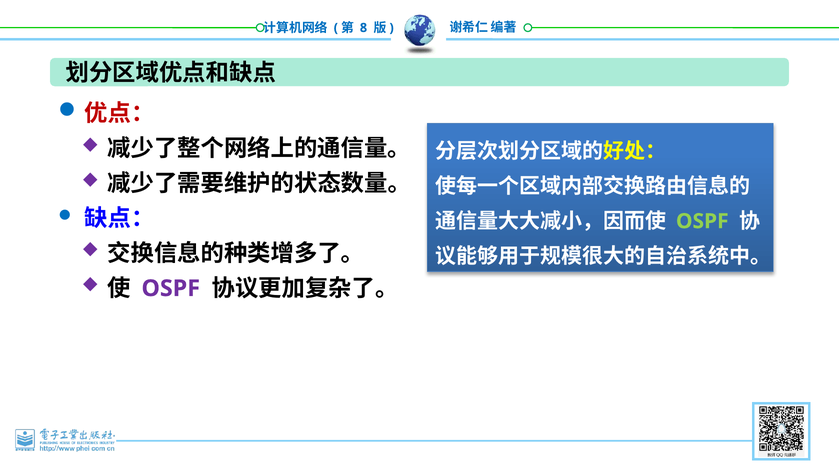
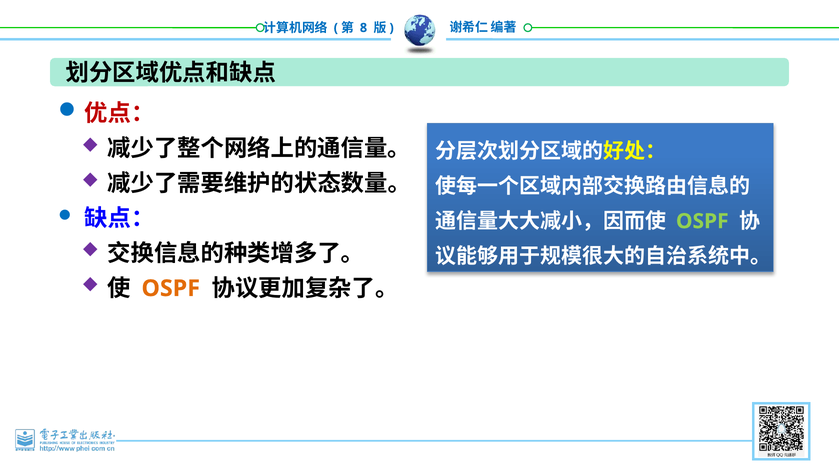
OSPF at (171, 288) colour: purple -> orange
